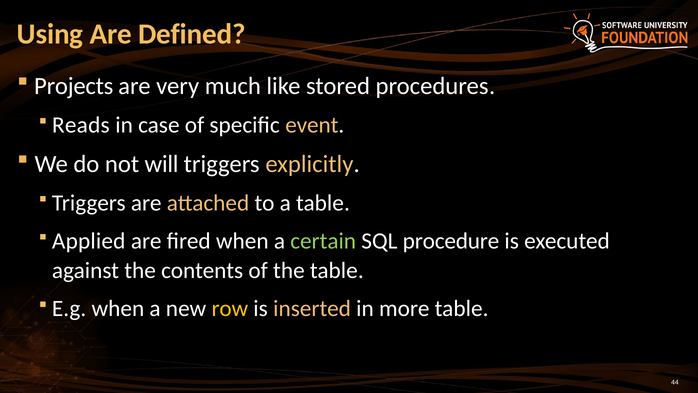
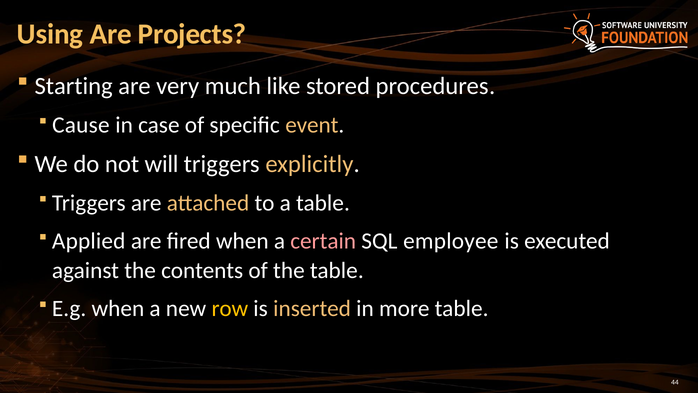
Defined: Defined -> Projects
Projects: Projects -> Starting
Reads: Reads -> Cause
certain colour: light green -> pink
procedure: procedure -> employee
